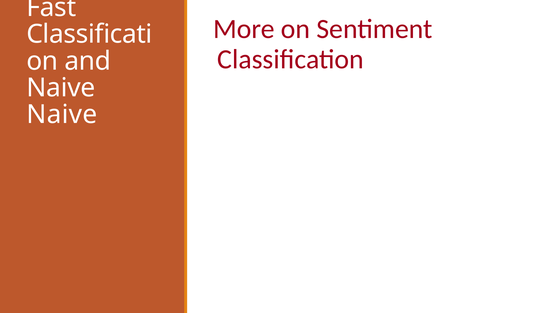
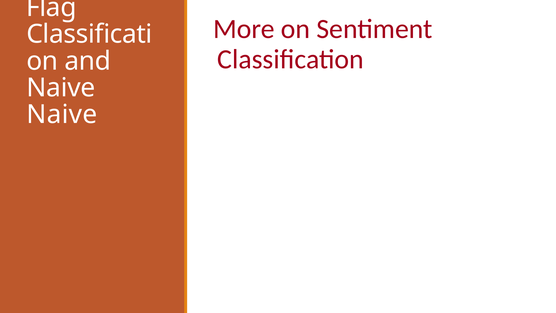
Fast: Fast -> Flag
